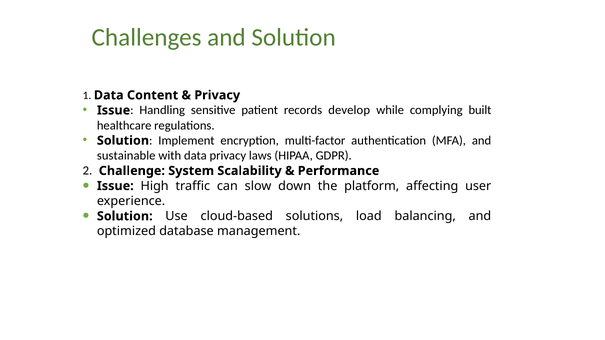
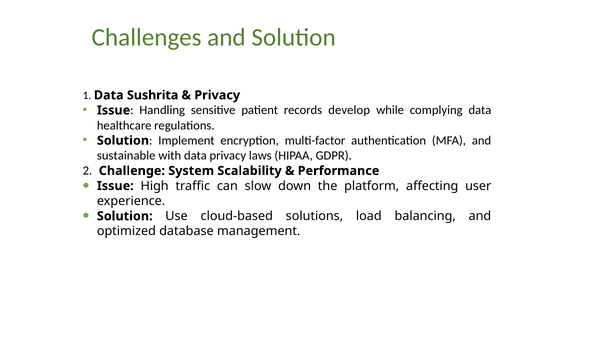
Content: Content -> Sushrita
complying built: built -> data
